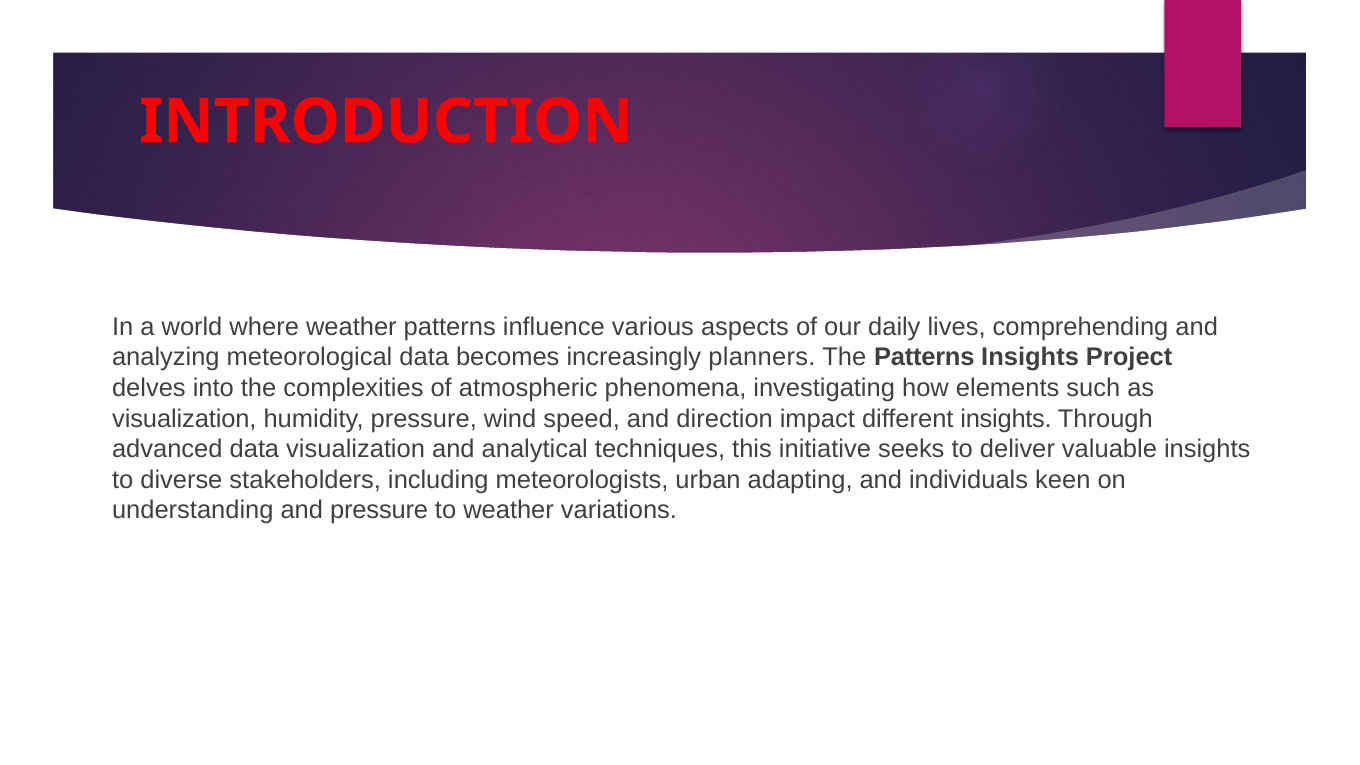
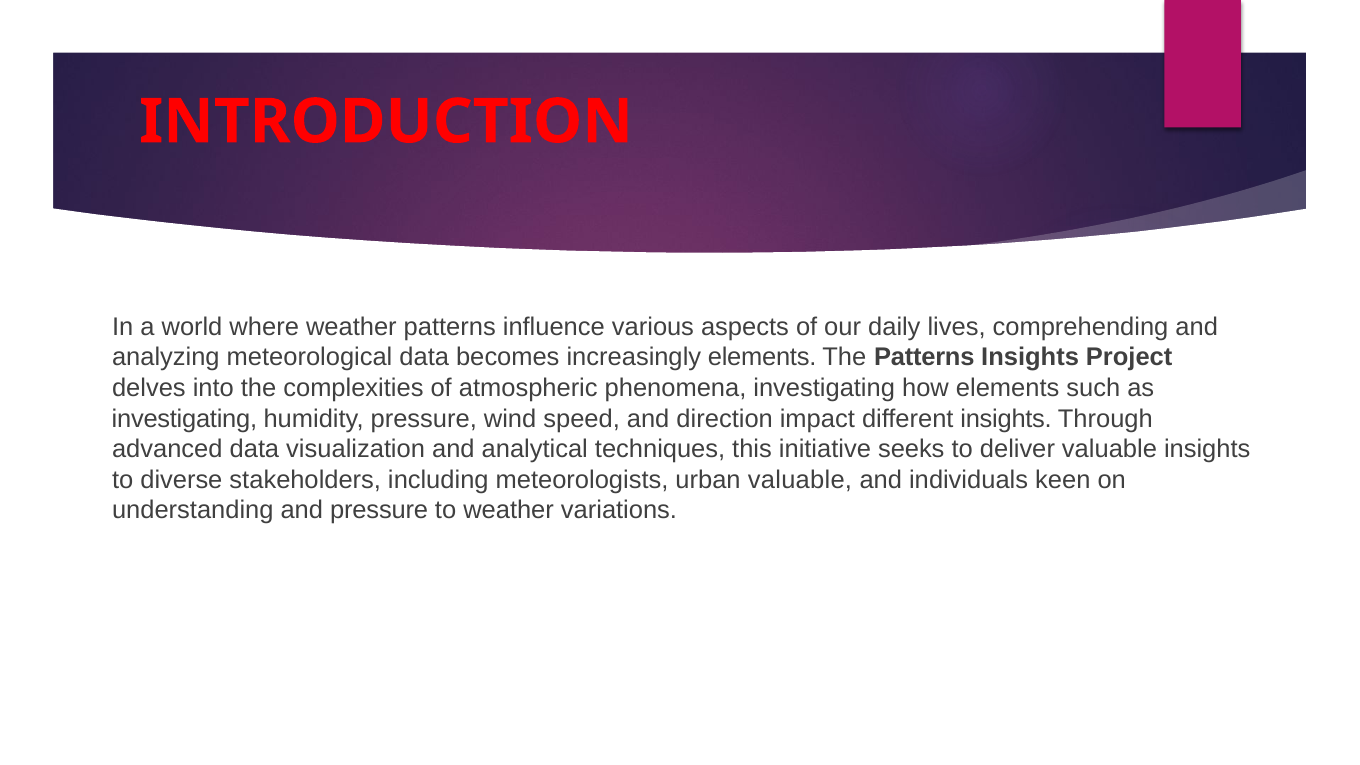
increasingly planners: planners -> elements
visualization at (184, 419): visualization -> investigating
urban adapting: adapting -> valuable
